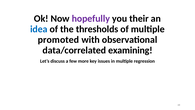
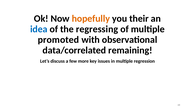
hopefully colour: purple -> orange
thresholds: thresholds -> regressing
examining: examining -> remaining
